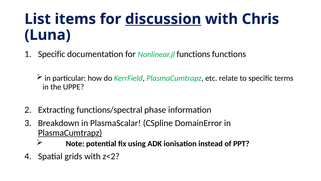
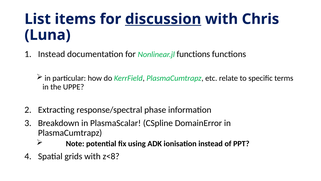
Specific at (52, 54): Specific -> Instead
functions/spectral: functions/spectral -> response/spectral
PlasmaCumtrapz at (70, 133) underline: present -> none
z<2: z<2 -> z<8
